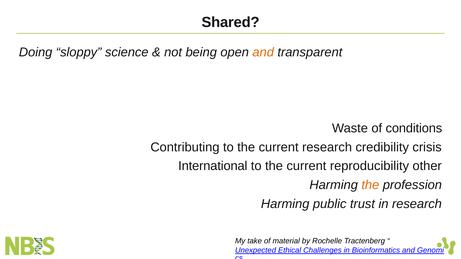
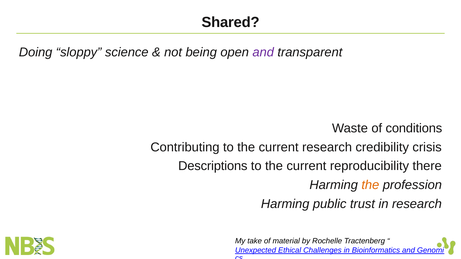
and at (263, 52) colour: orange -> purple
International: International -> Descriptions
other: other -> there
